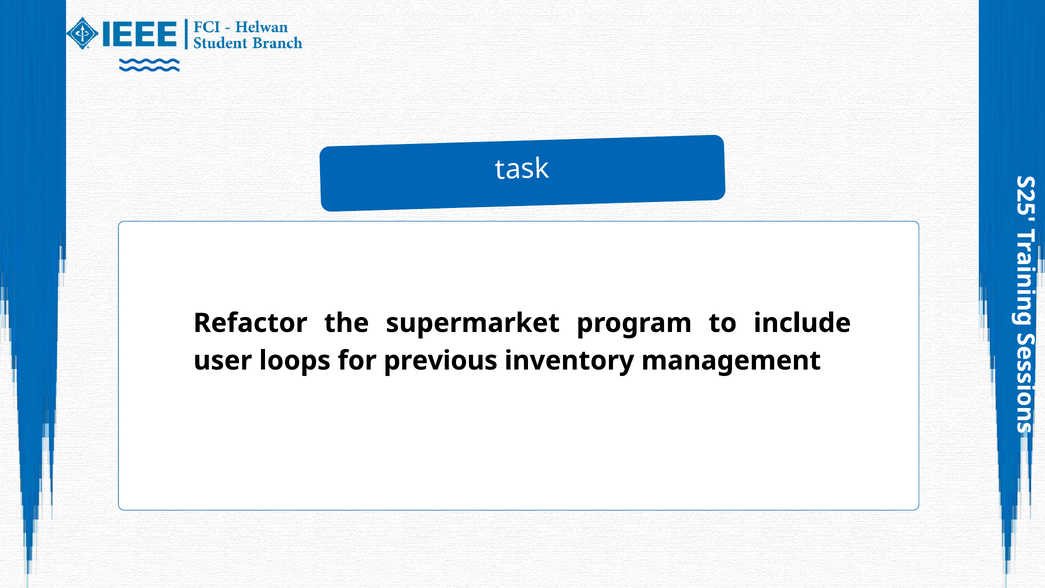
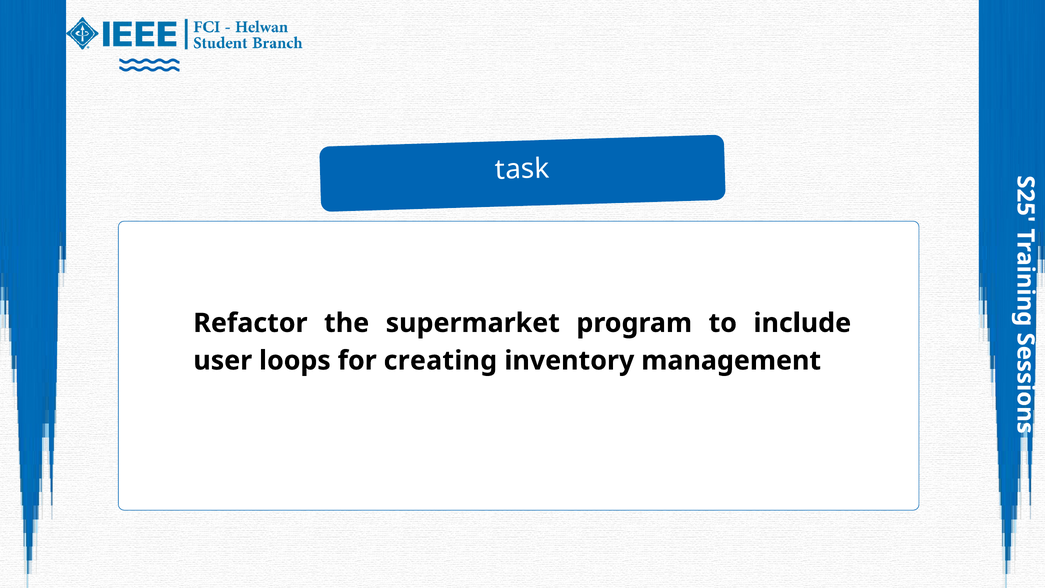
previous: previous -> creating
